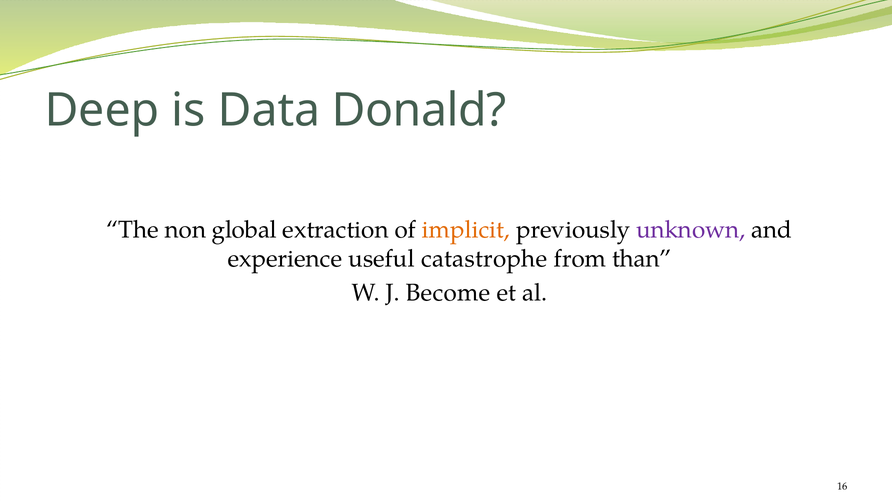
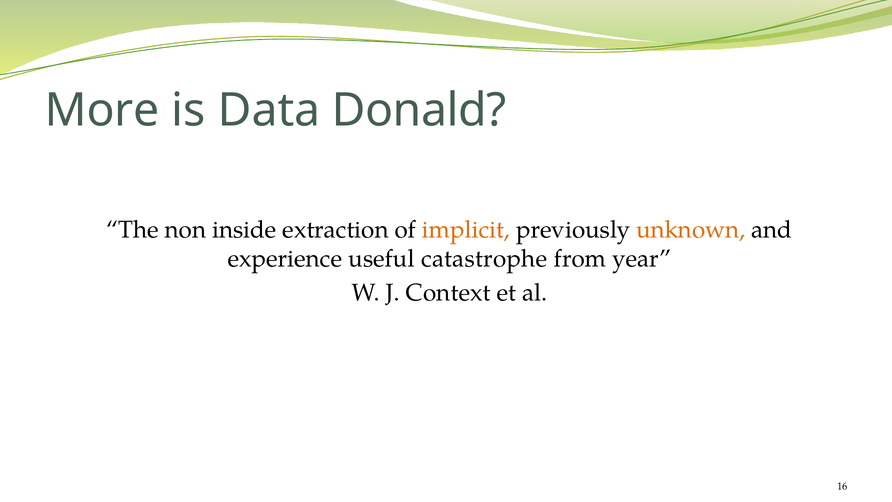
Deep: Deep -> More
global: global -> inside
unknown colour: purple -> orange
than: than -> year
Become: Become -> Context
